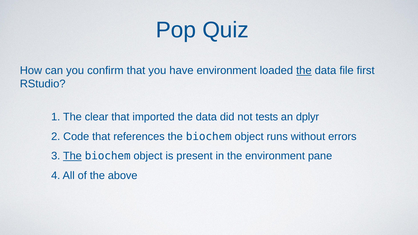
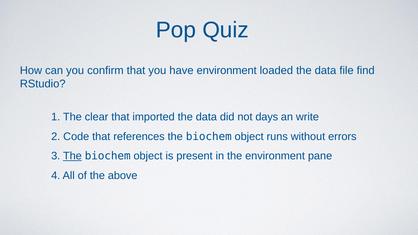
the at (304, 70) underline: present -> none
first: first -> find
tests: tests -> days
dplyr: dplyr -> write
